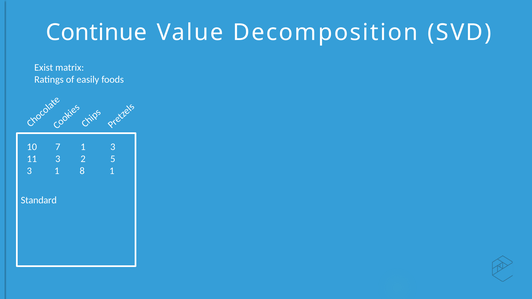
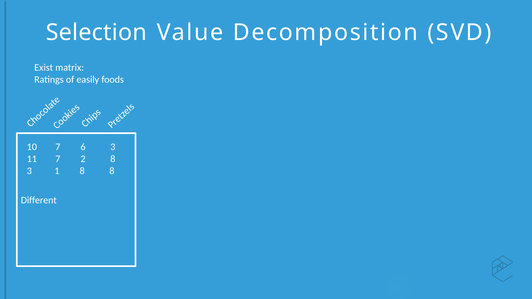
Continue: Continue -> Selection
7 1: 1 -> 6
3 at (58, 159): 3 -> 7
2 5: 5 -> 8
8 1: 1 -> 8
Standard: Standard -> Different
